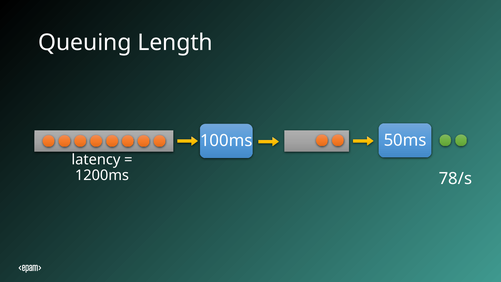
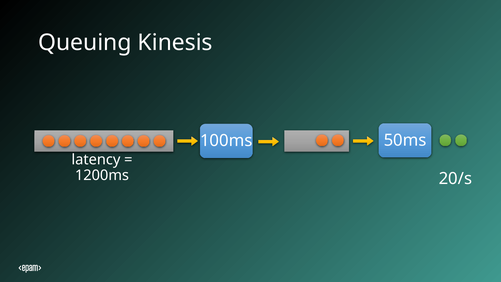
Length: Length -> Kinesis
78/s: 78/s -> 20/s
